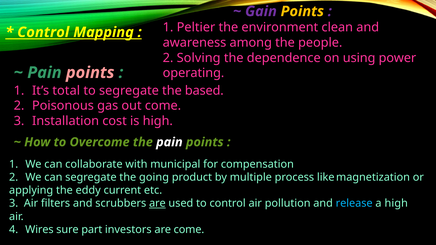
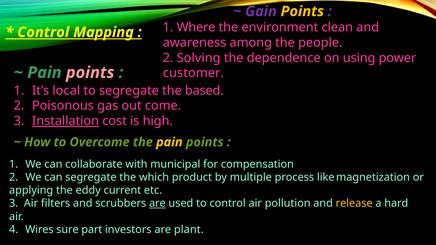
Peltier: Peltier -> Where
operating: operating -> customer
total: total -> local
Installation underline: none -> present
pain at (169, 142) colour: white -> yellow
going: going -> which
release colour: light blue -> yellow
a high: high -> hard
are come: come -> plant
